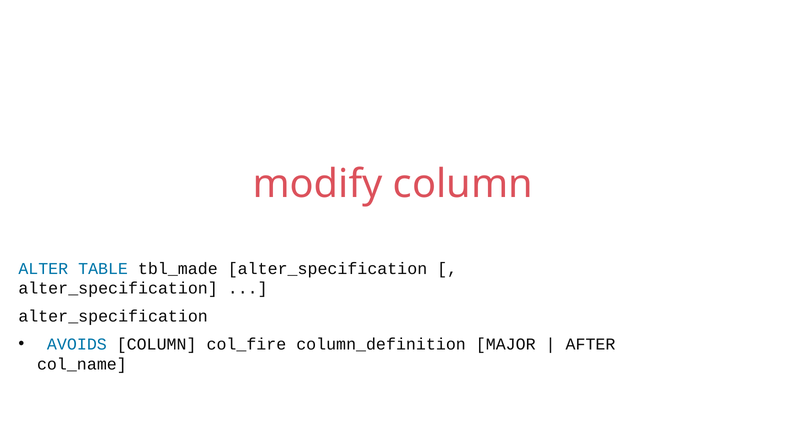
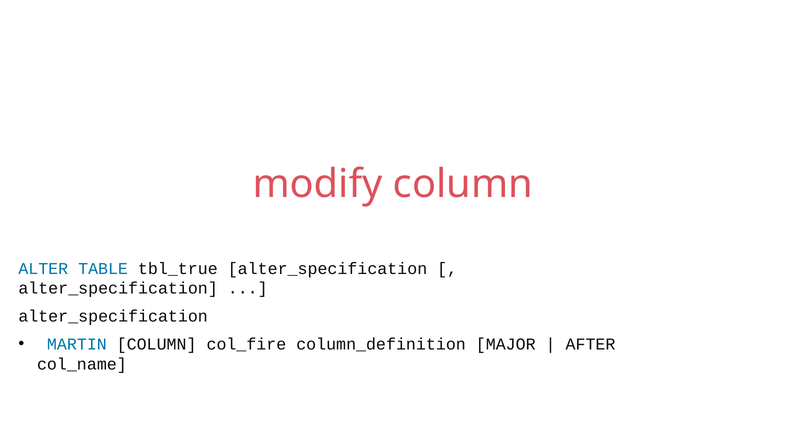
tbl_made: tbl_made -> tbl_true
AVOIDS: AVOIDS -> MARTIN
